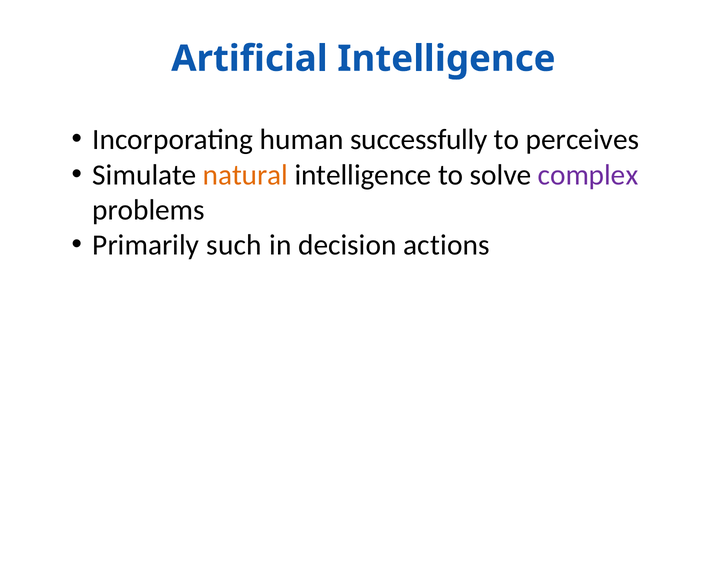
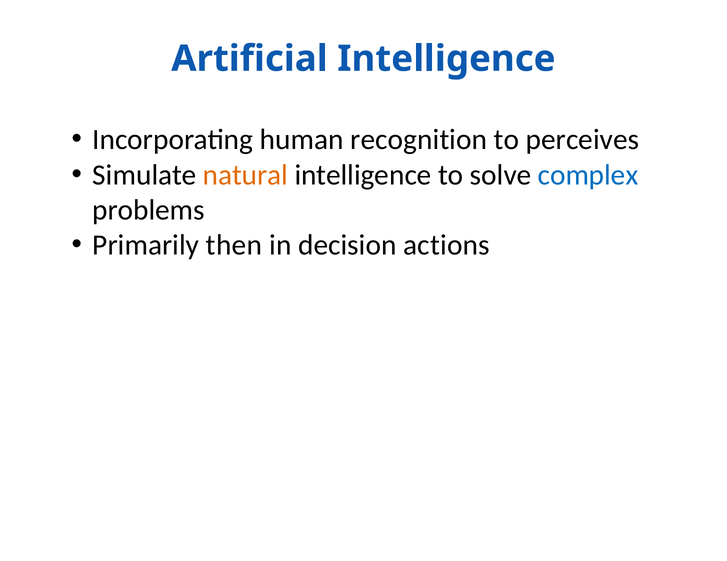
successfully: successfully -> recognition
complex colour: purple -> blue
such: such -> then
